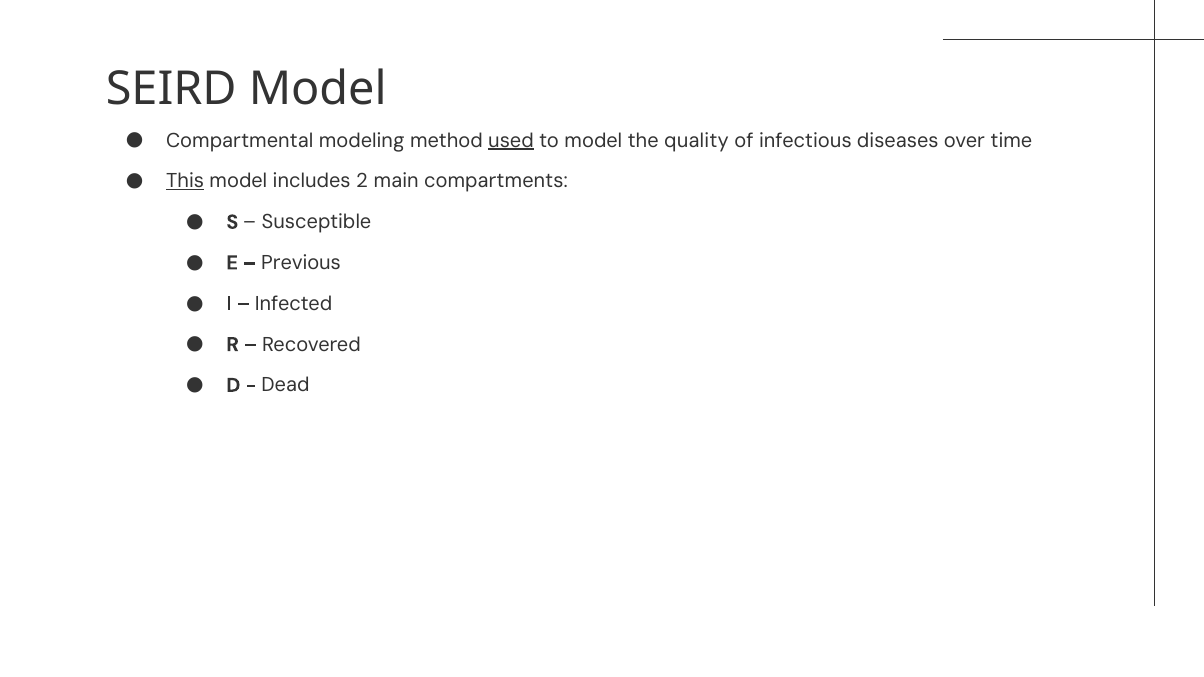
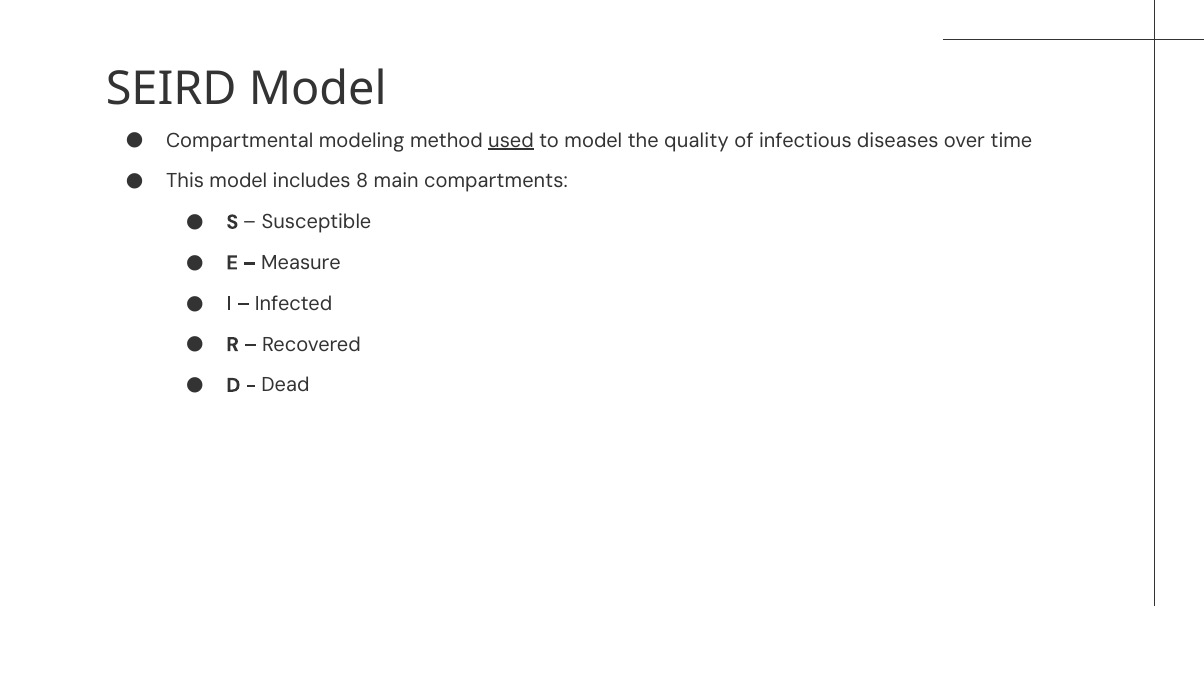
This underline: present -> none
2: 2 -> 8
Previous: Previous -> Measure
